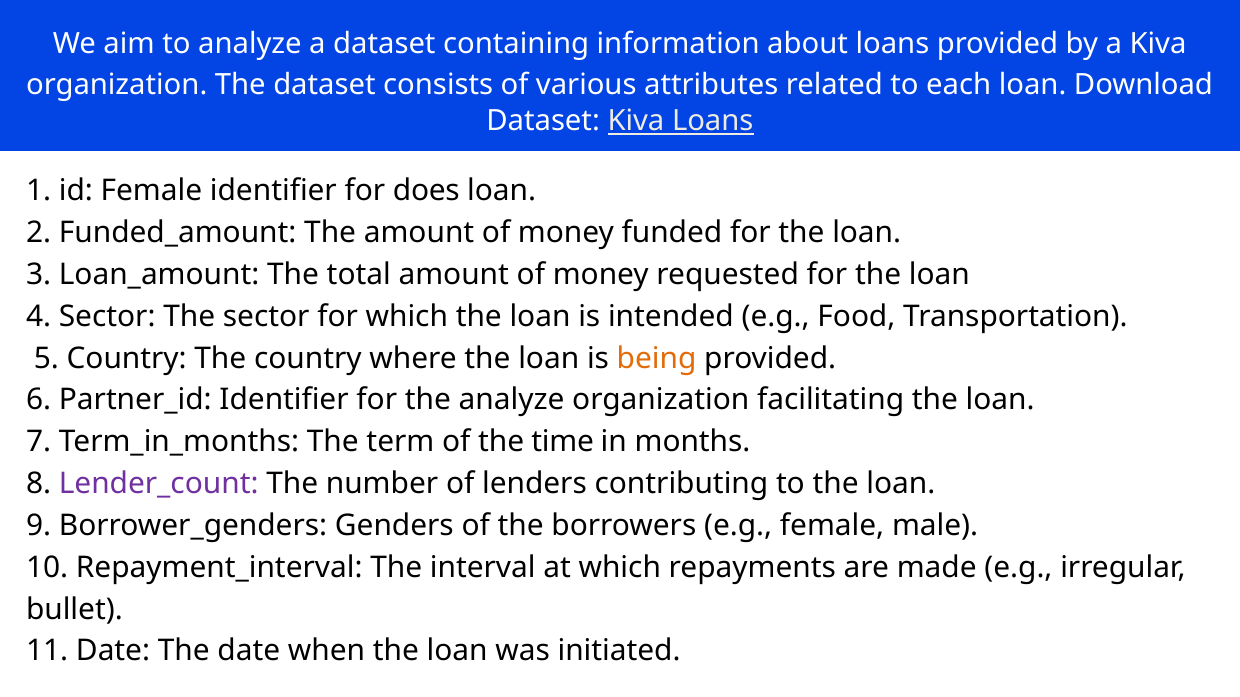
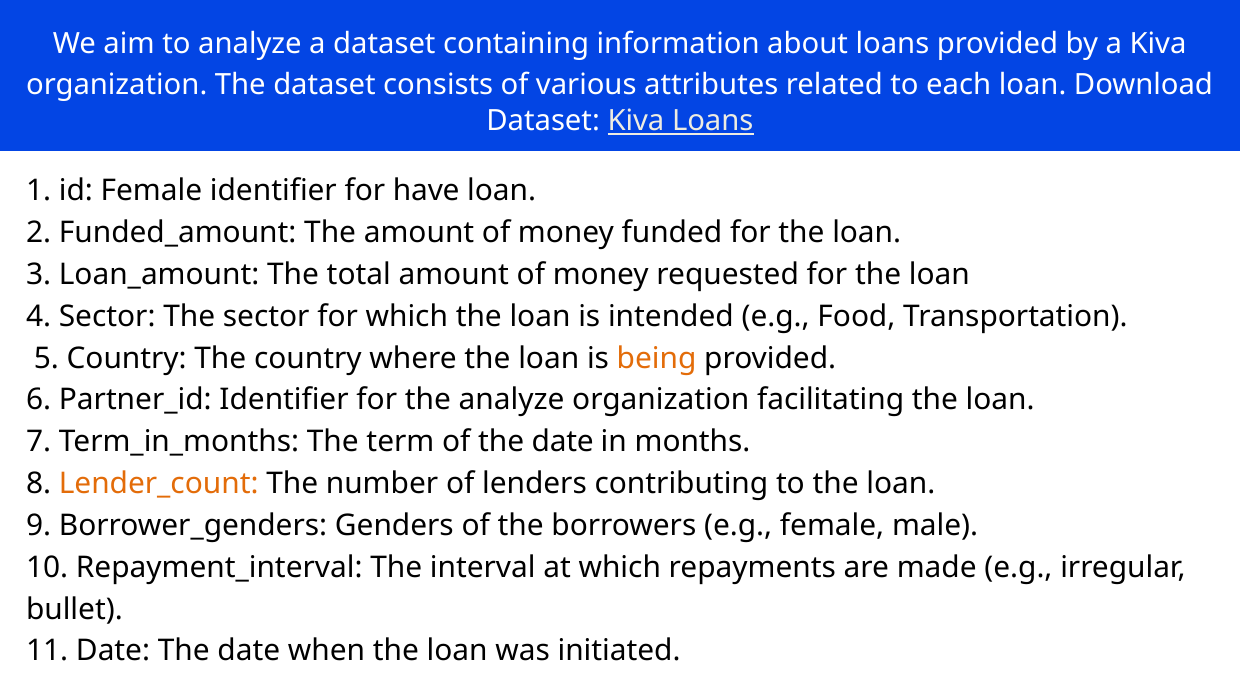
does: does -> have
of the time: time -> date
Lender_count colour: purple -> orange
